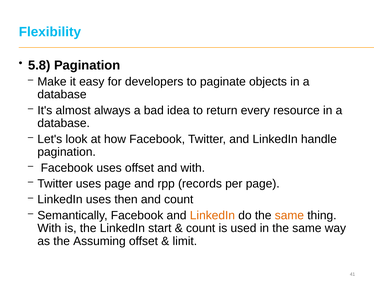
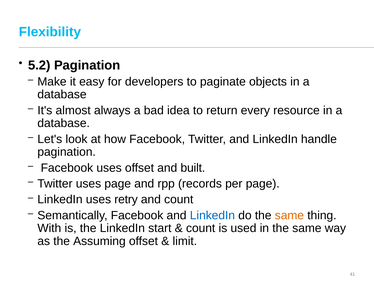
5.8: 5.8 -> 5.2
and with: with -> built
then: then -> retry
LinkedIn at (212, 215) colour: orange -> blue
